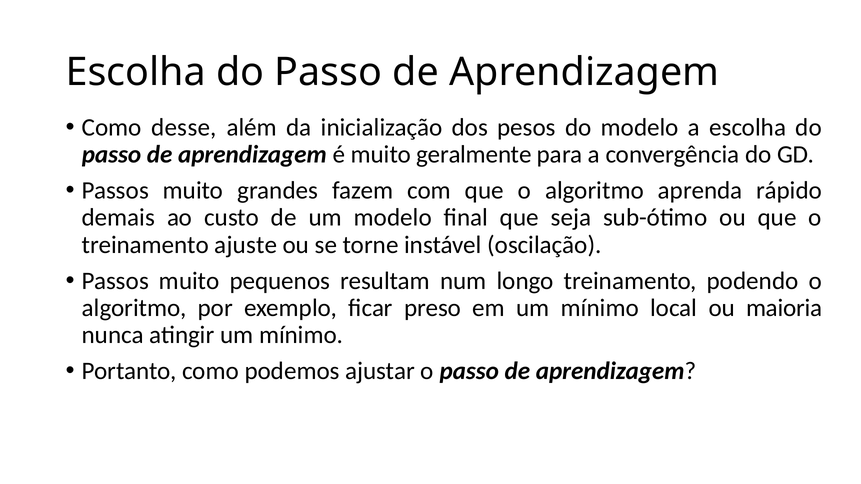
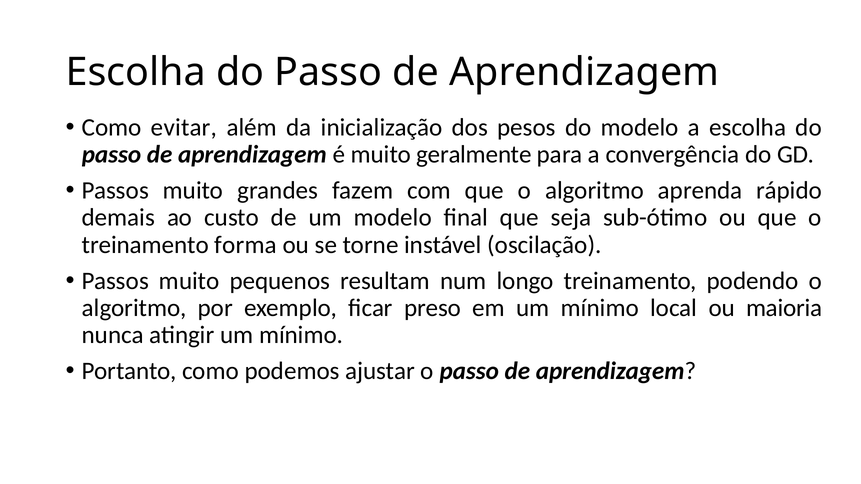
desse: desse -> evitar
ajuste: ajuste -> forma
